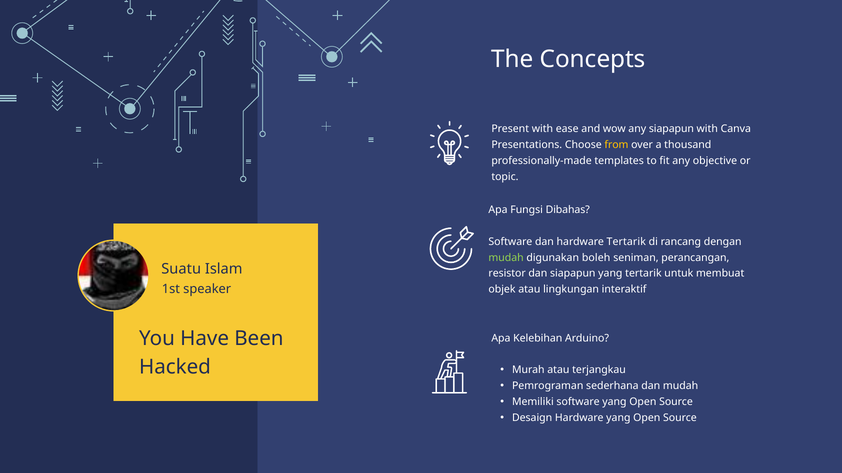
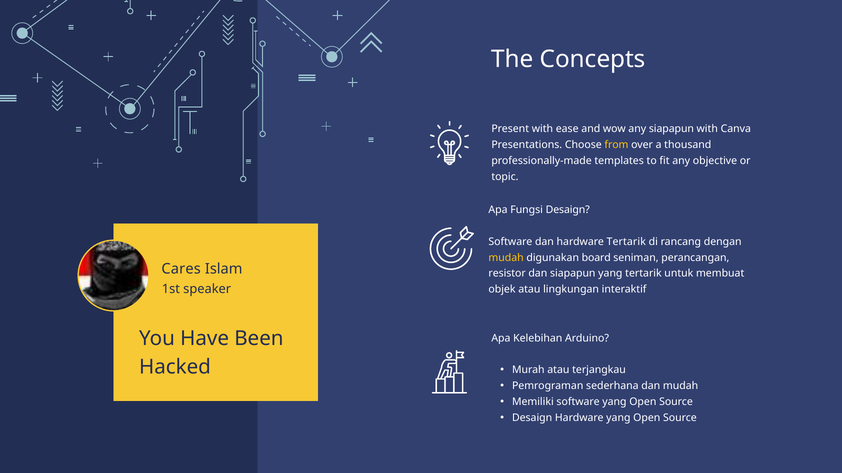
Fungsi Dibahas: Dibahas -> Desaign
mudah at (506, 258) colour: light green -> yellow
boleh: boleh -> board
Suatu: Suatu -> Cares
